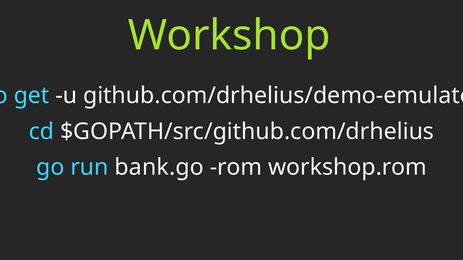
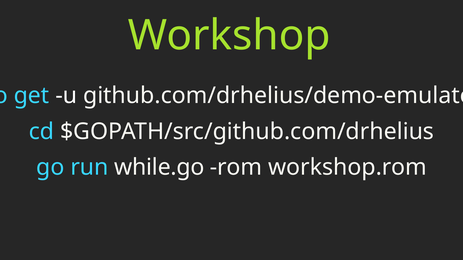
bank.go: bank.go -> while.go
